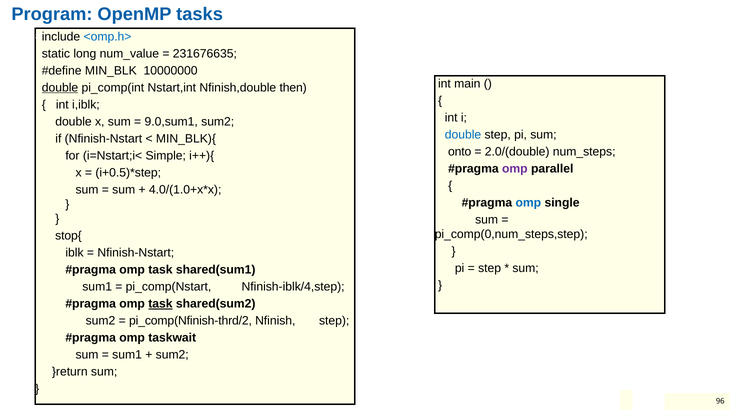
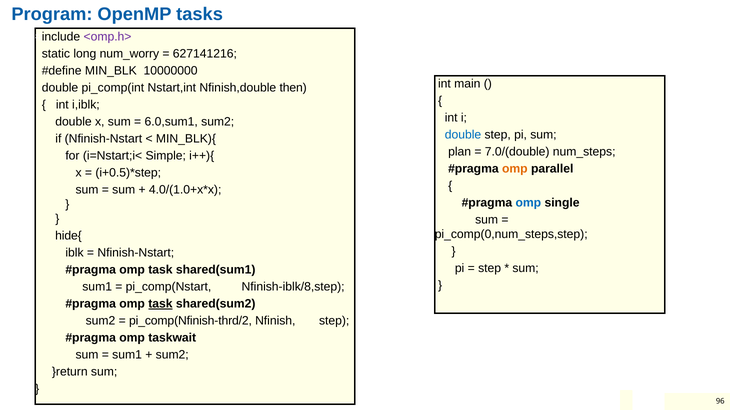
<omp.h> colour: blue -> purple
num_value: num_value -> num_worry
231676635: 231676635 -> 627141216
double at (60, 88) underline: present -> none
9.0,sum1: 9.0,sum1 -> 6.0,sum1
onto: onto -> plan
2.0/(double: 2.0/(double -> 7.0/(double
omp at (515, 169) colour: purple -> orange
stop{: stop{ -> hide{
Nfinish-iblk/4,step: Nfinish-iblk/4,step -> Nfinish-iblk/8,step
